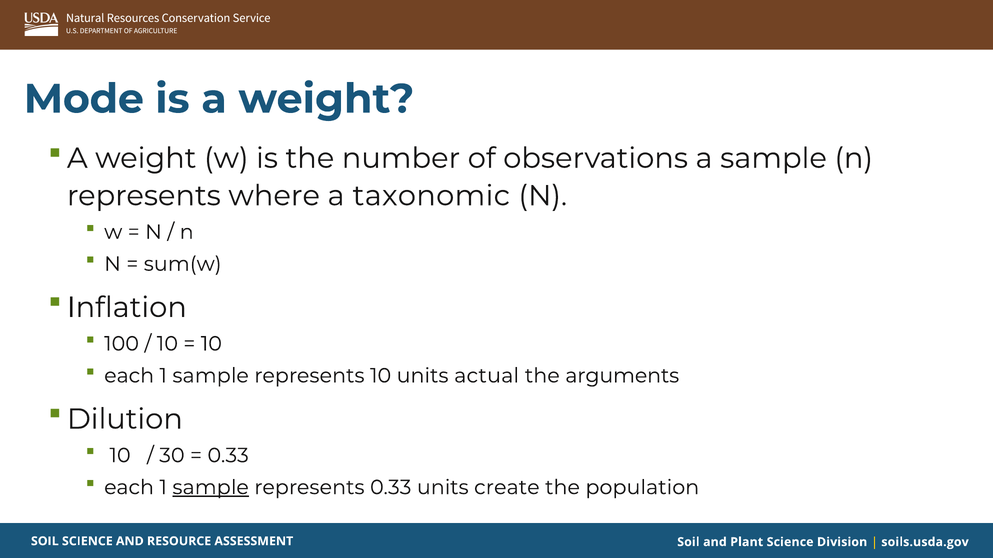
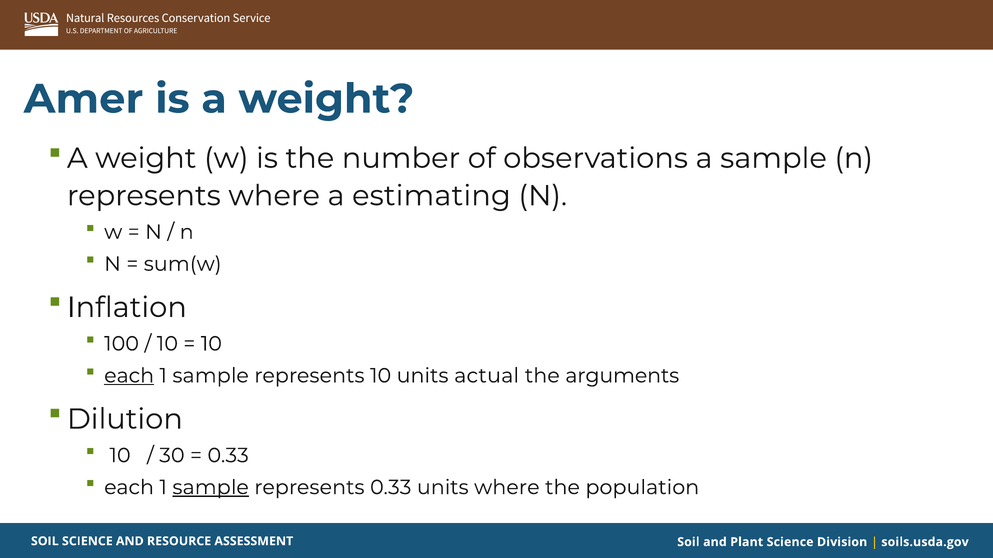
Mode: Mode -> Amer
taxonomic: taxonomic -> estimating
each at (129, 376) underline: none -> present
units create: create -> where
